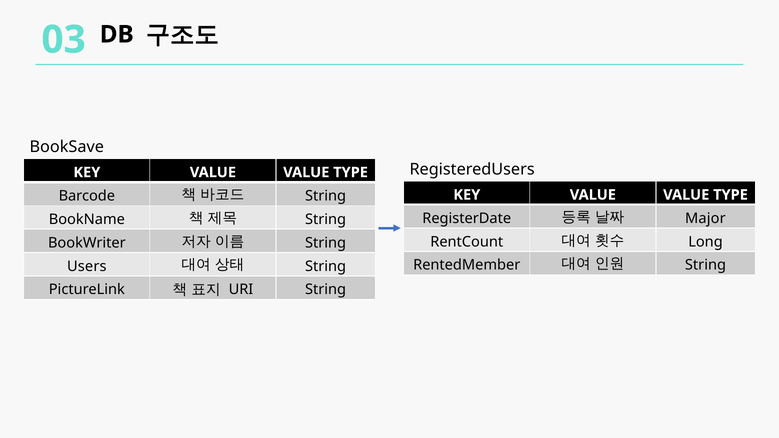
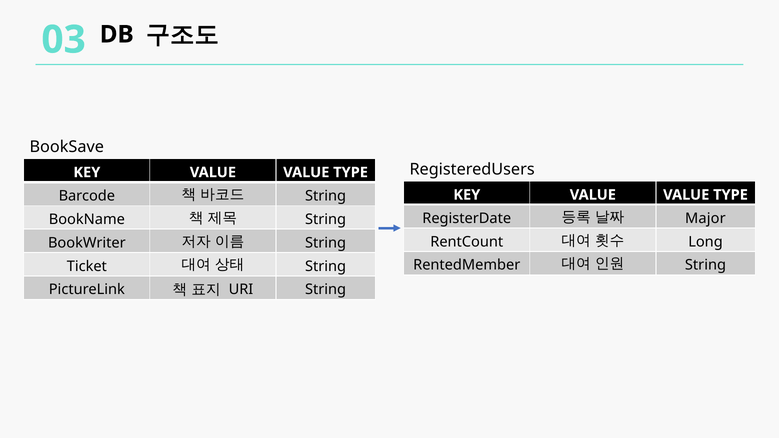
Users: Users -> Ticket
